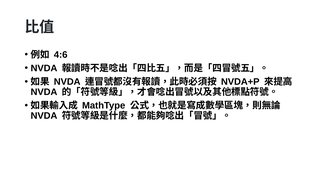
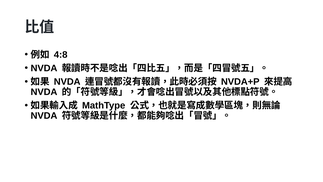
4:6: 4:6 -> 4:8
